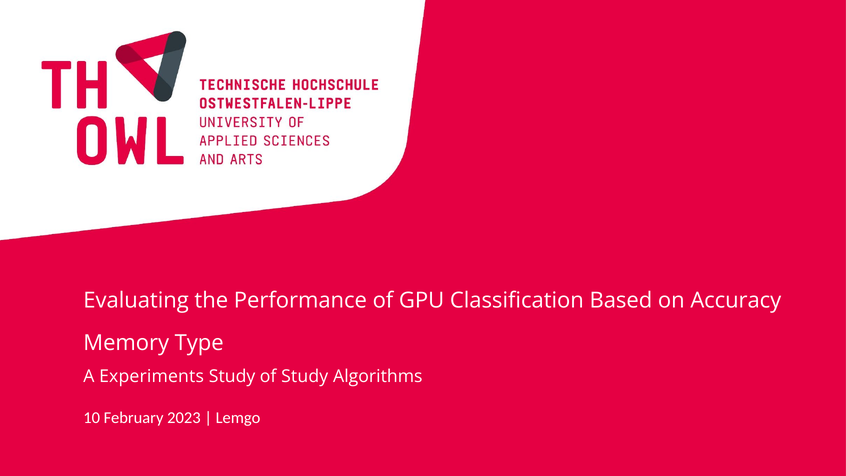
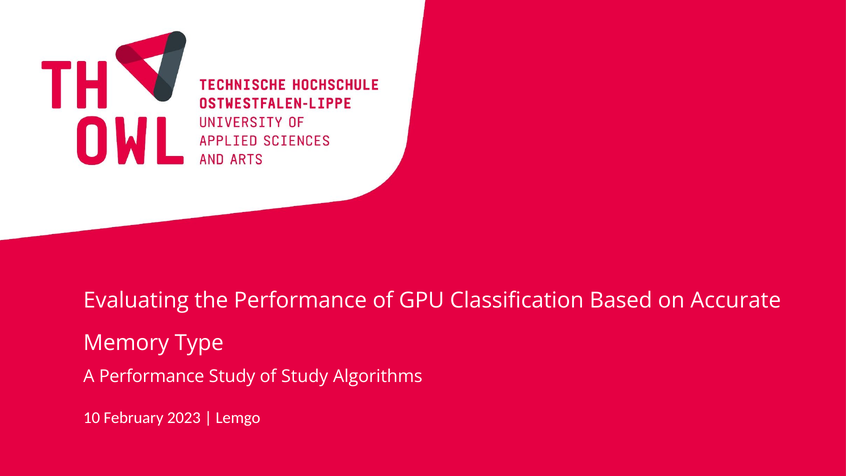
Accuracy: Accuracy -> Accurate
A Experiments: Experiments -> Performance
